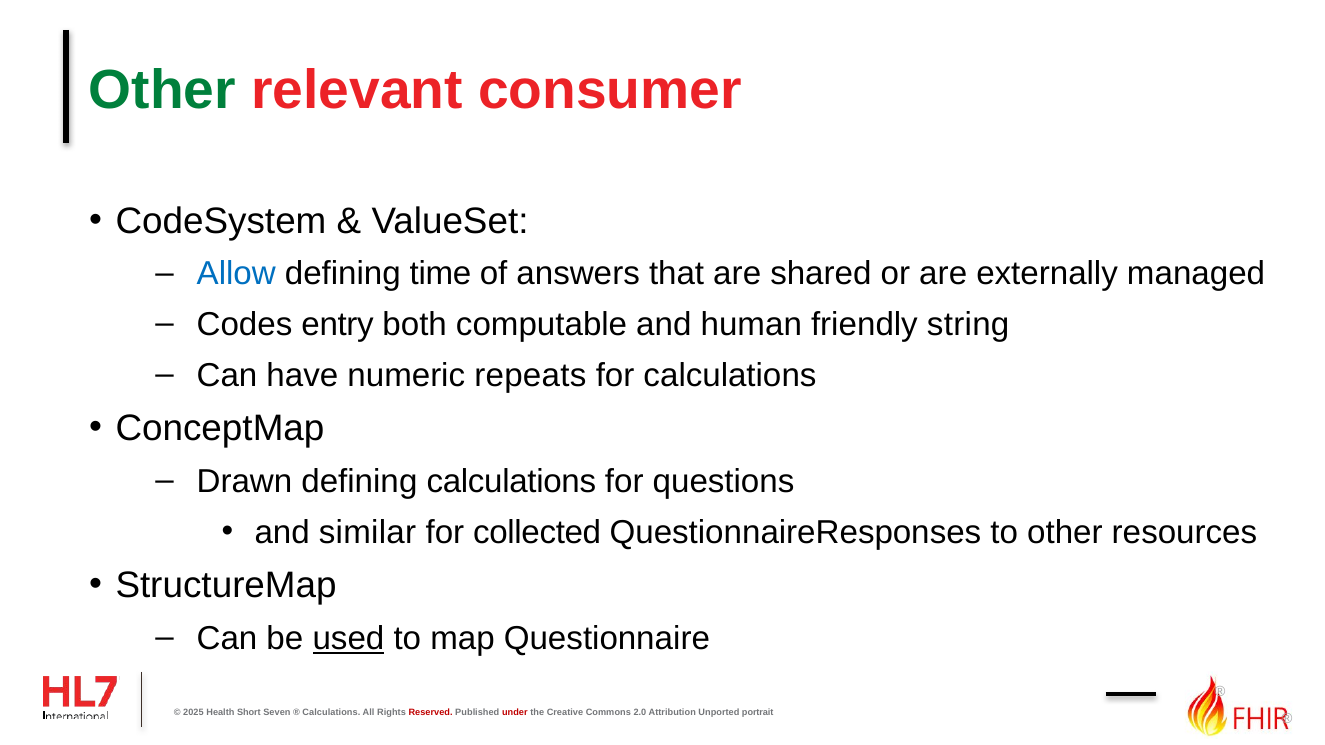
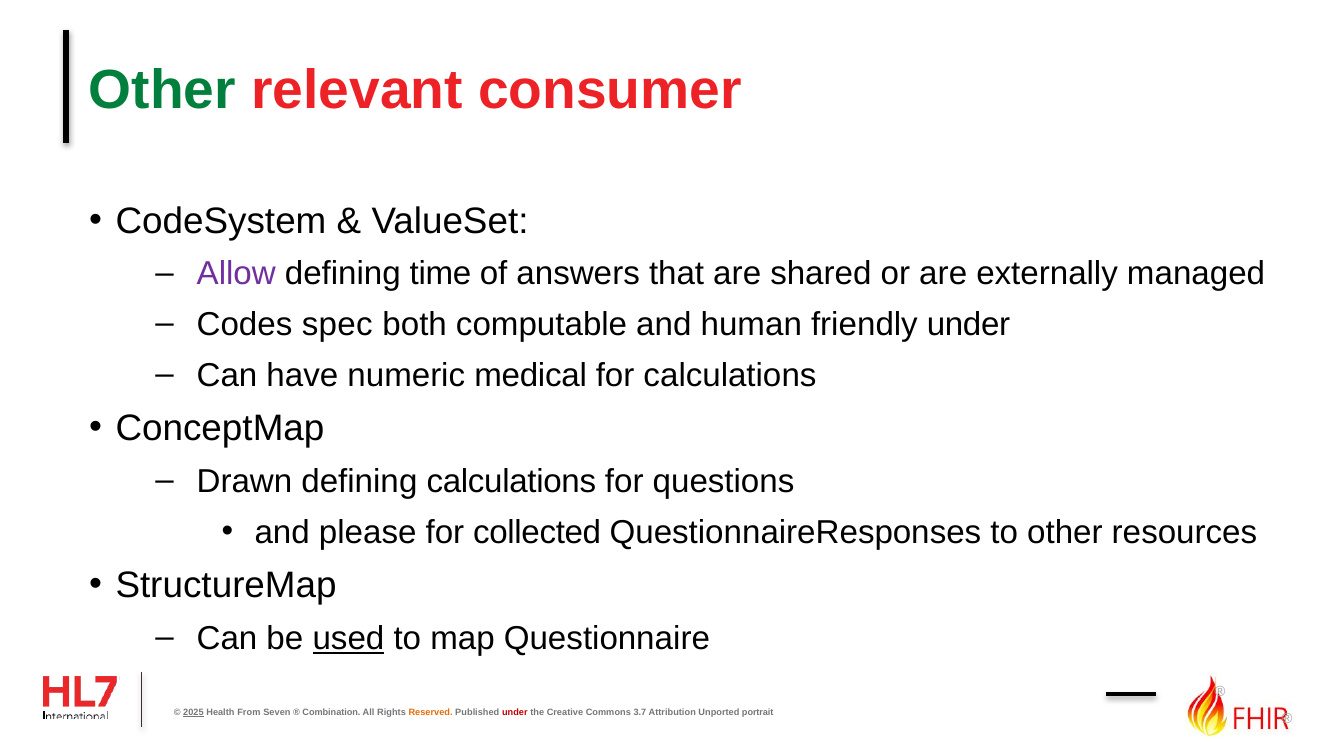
Allow colour: blue -> purple
entry: entry -> spec
friendly string: string -> under
repeats: repeats -> medical
similar: similar -> please
2025 underline: none -> present
Short: Short -> From
Calculations at (331, 713): Calculations -> Combination
Reserved colour: red -> orange
2.0: 2.0 -> 3.7
